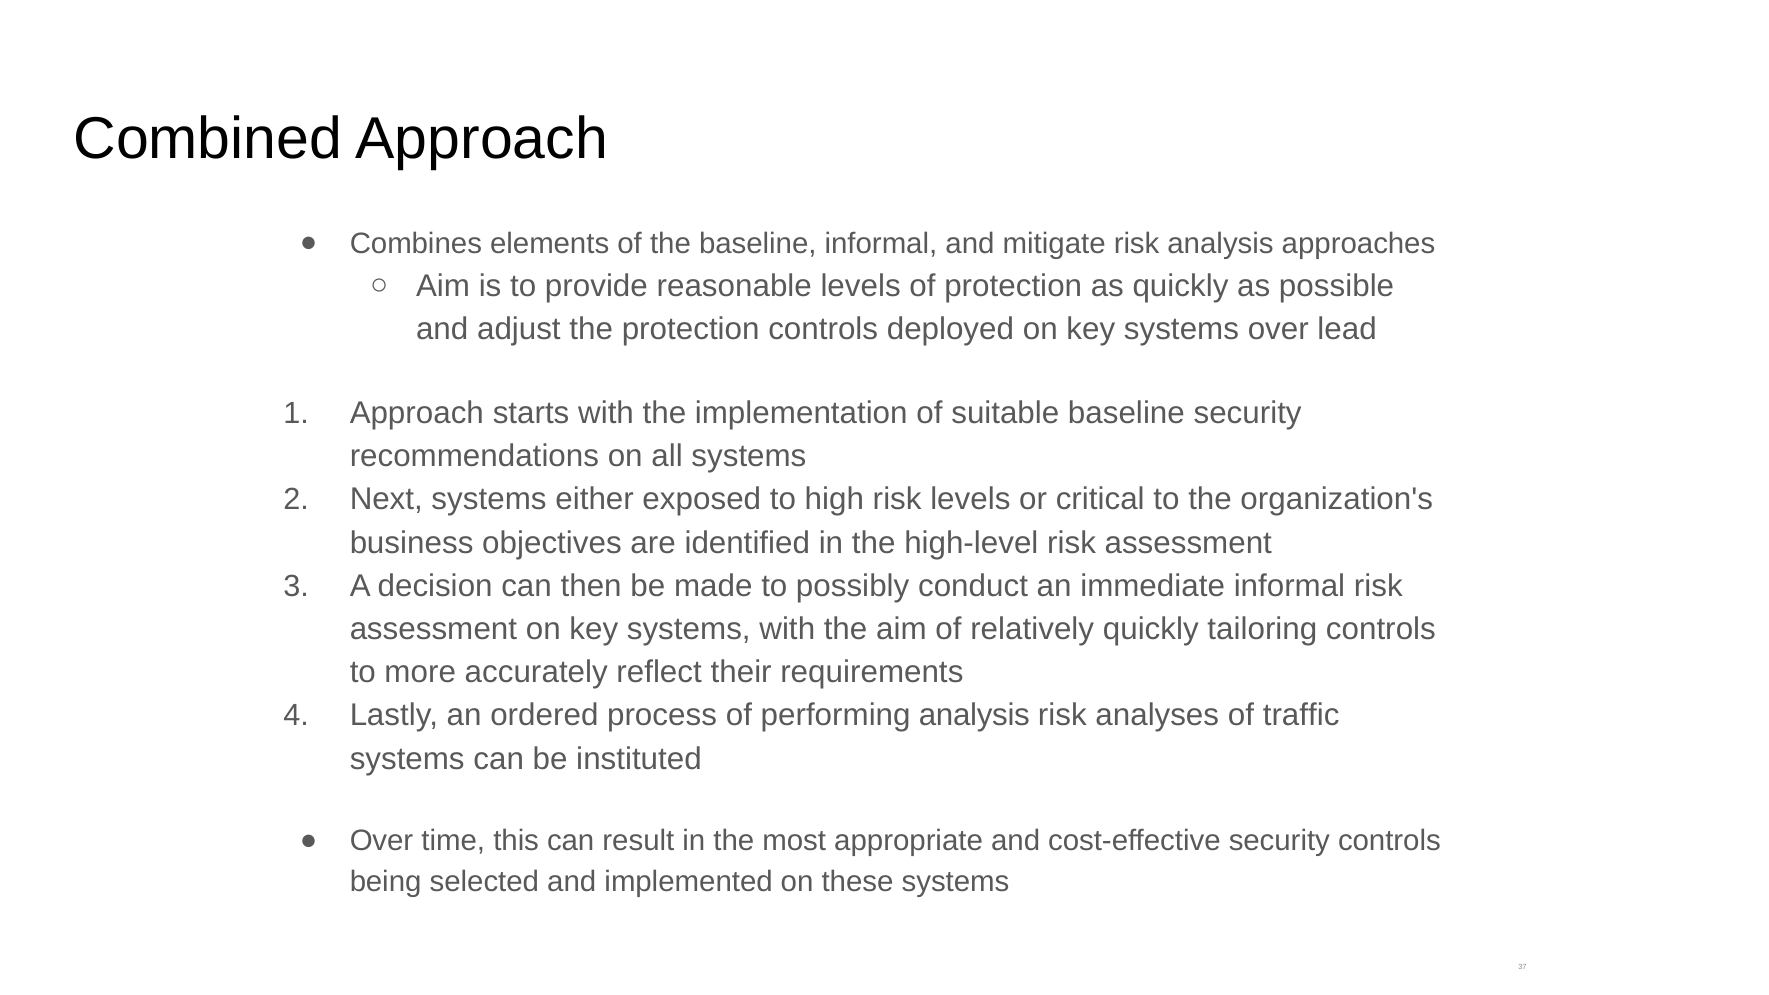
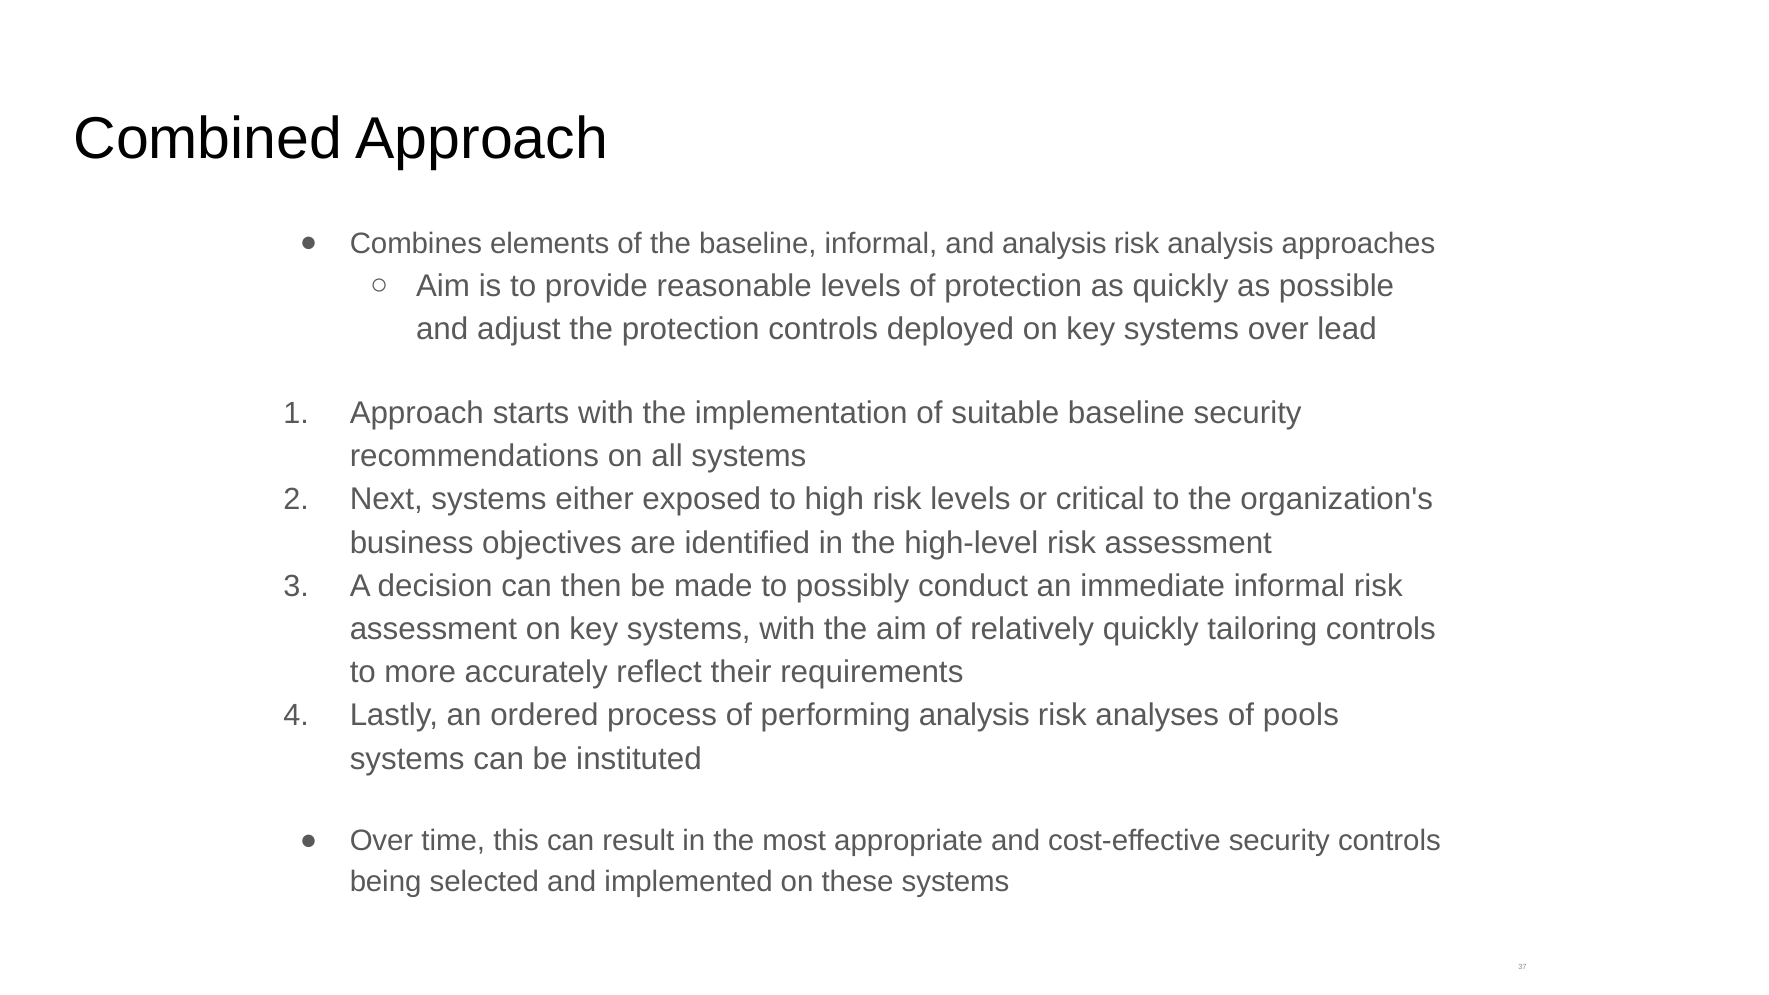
and mitigate: mitigate -> analysis
traffic: traffic -> pools
